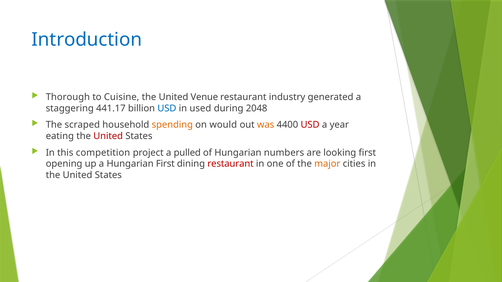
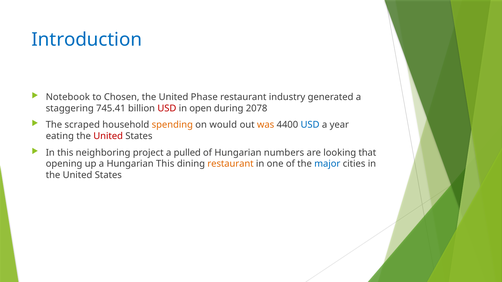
Thorough: Thorough -> Notebook
Cuisine: Cuisine -> Chosen
Venue: Venue -> Phase
441.17: 441.17 -> 745.41
USD at (167, 108) colour: blue -> red
used: used -> open
2048: 2048 -> 2078
USD at (310, 125) colour: red -> blue
competition: competition -> neighboring
looking first: first -> that
Hungarian First: First -> This
restaurant at (230, 164) colour: red -> orange
major colour: orange -> blue
